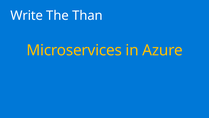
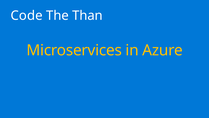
Write: Write -> Code
